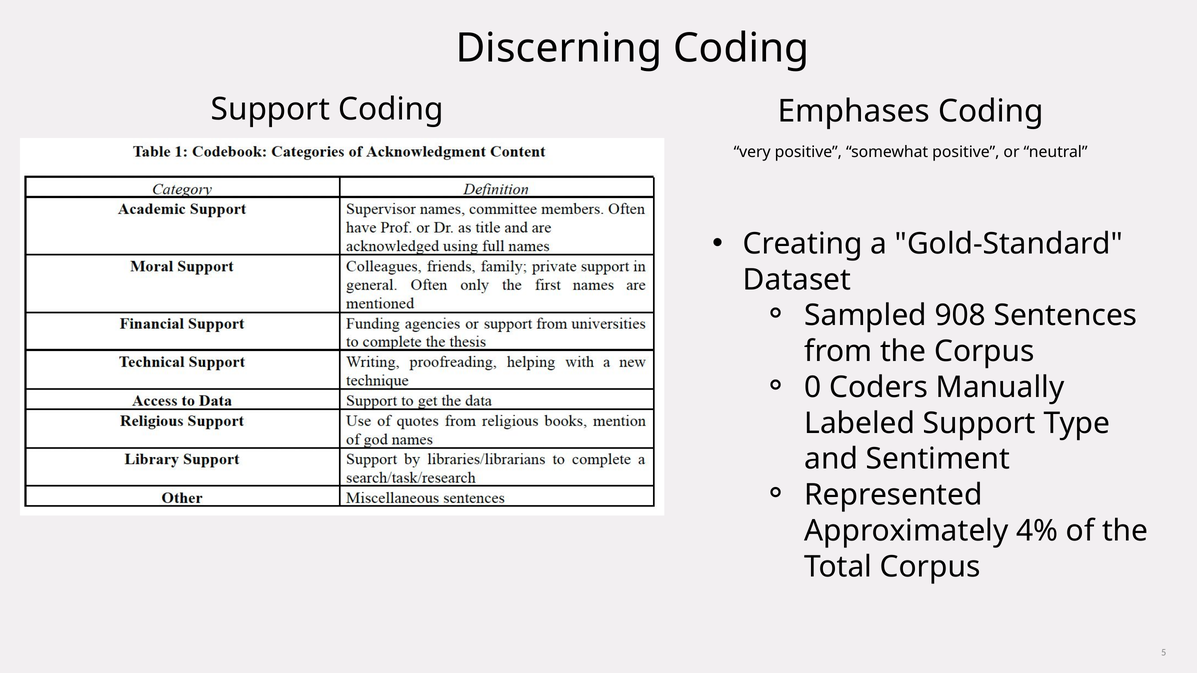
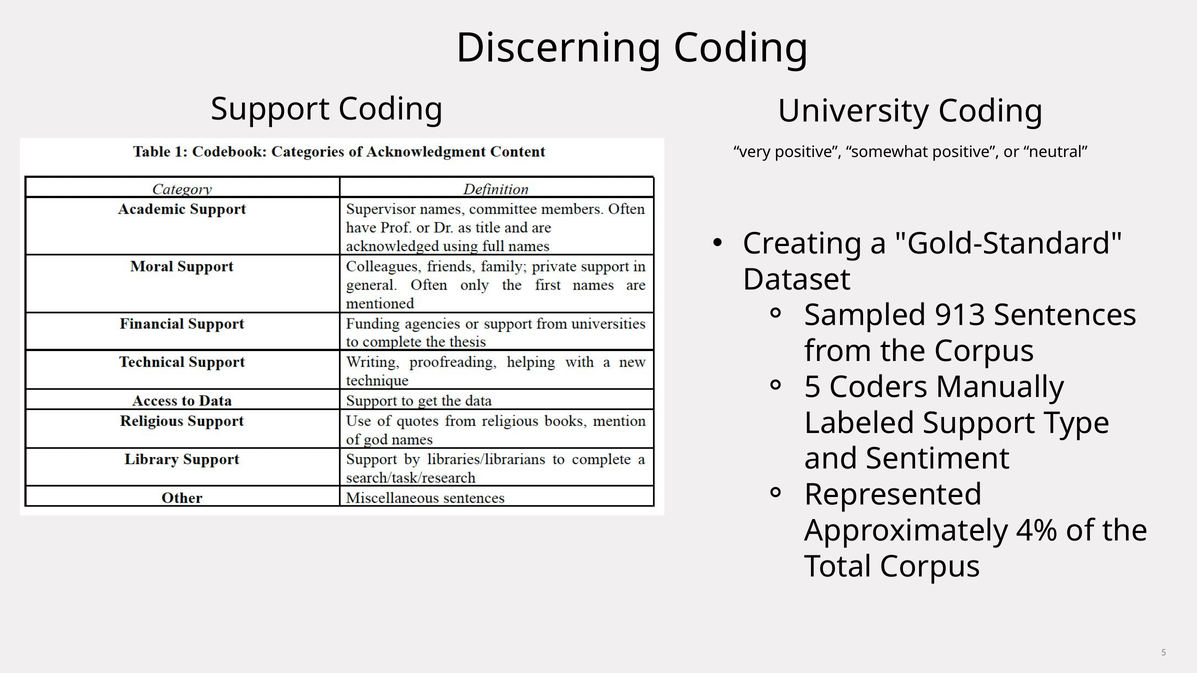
Emphases: Emphases -> University
908: 908 -> 913
0 at (813, 388): 0 -> 5
